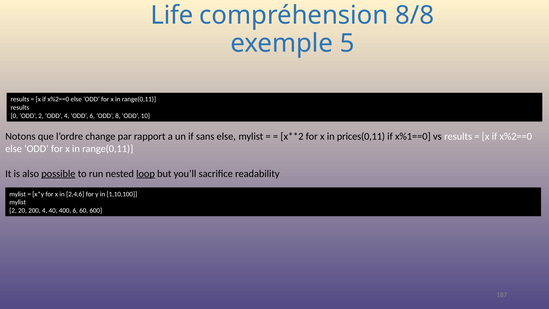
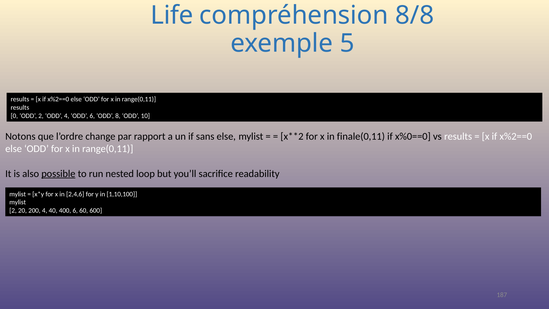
prices(0,11: prices(0,11 -> finale(0,11
x%1==0: x%1==0 -> x%0==0
loop underline: present -> none
